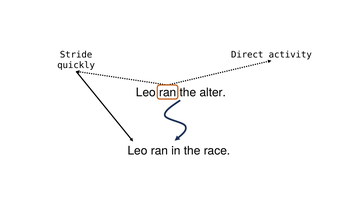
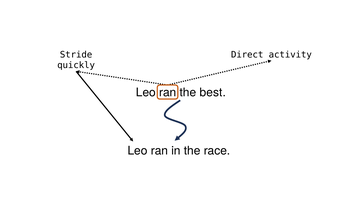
alter: alter -> best
